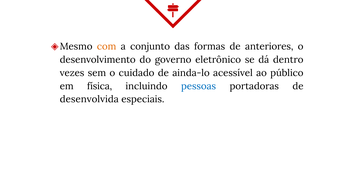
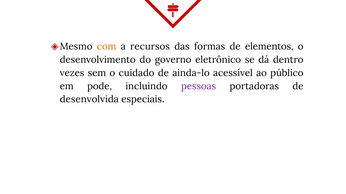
conjunto: conjunto -> recursos
anteriores: anteriores -> elementos
física: física -> pode
pessoas colour: blue -> purple
